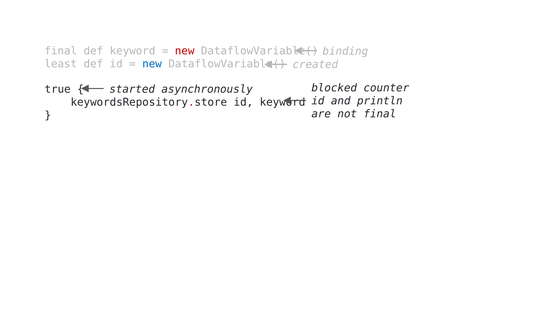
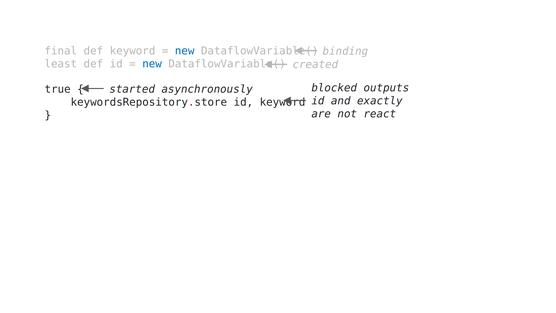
new at (185, 51) colour: red -> blue
counter: counter -> outputs
println: println -> exactly
not final: final -> react
